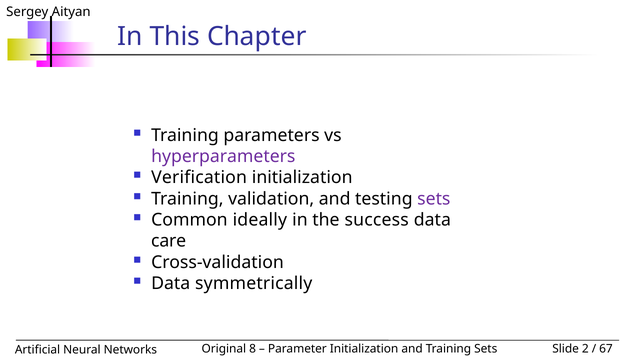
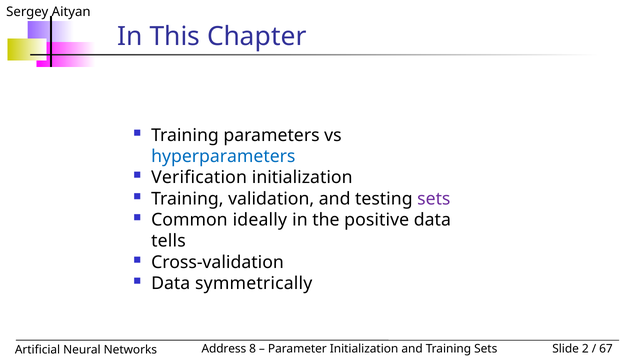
hyperparameters colour: purple -> blue
success: success -> positive
care: care -> tells
Original: Original -> Address
